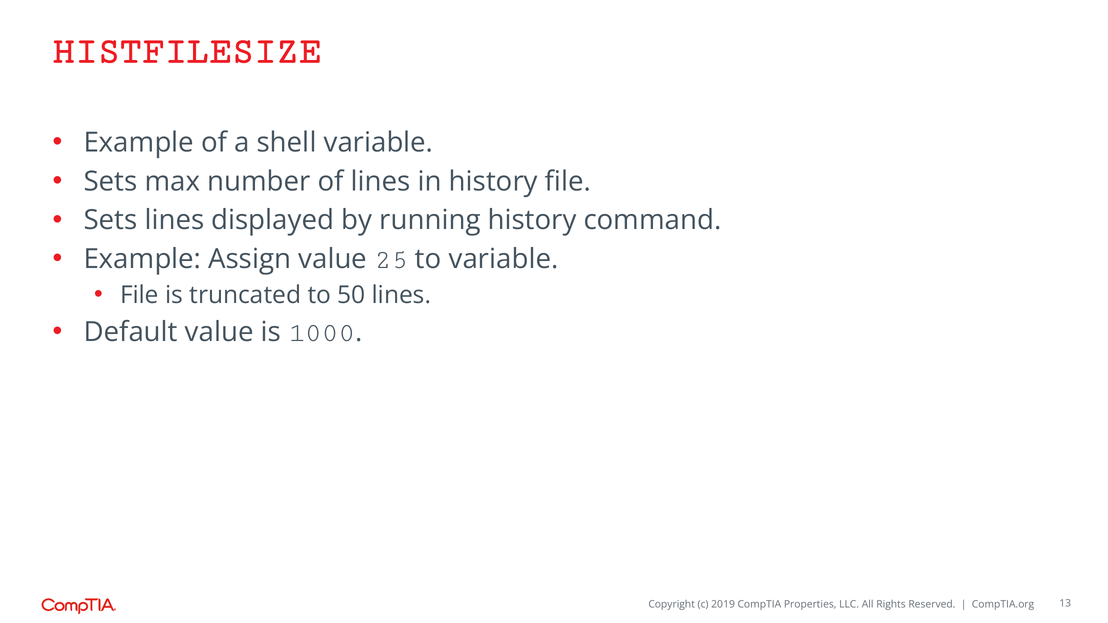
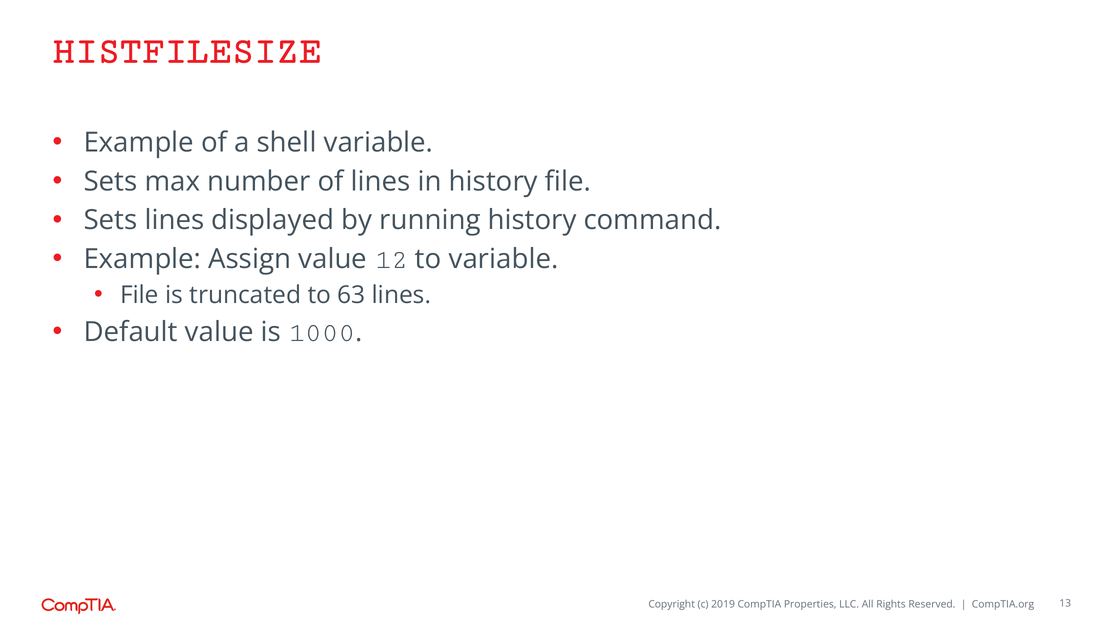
25: 25 -> 12
50: 50 -> 63
